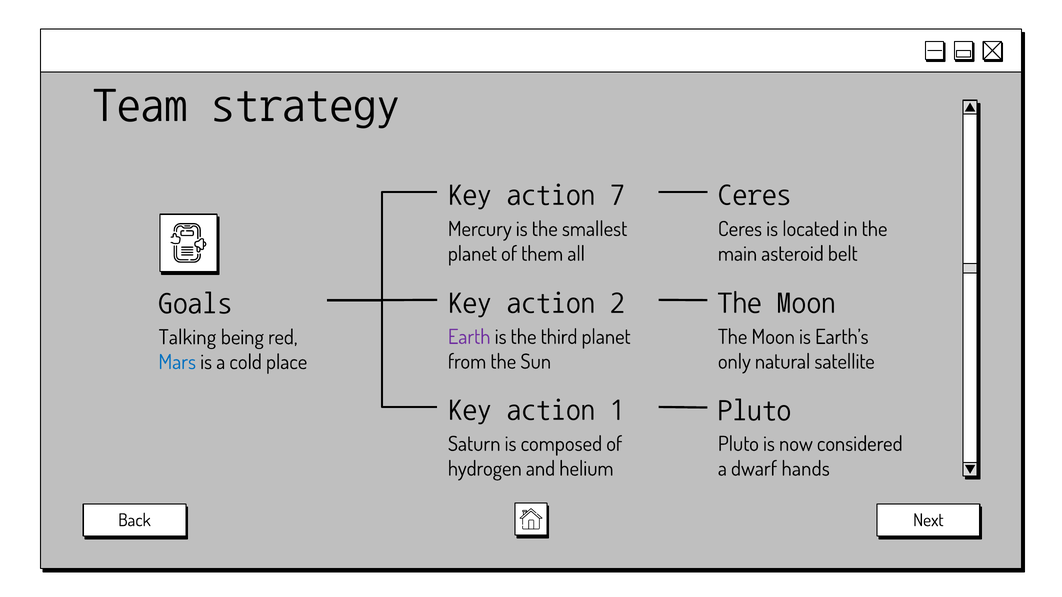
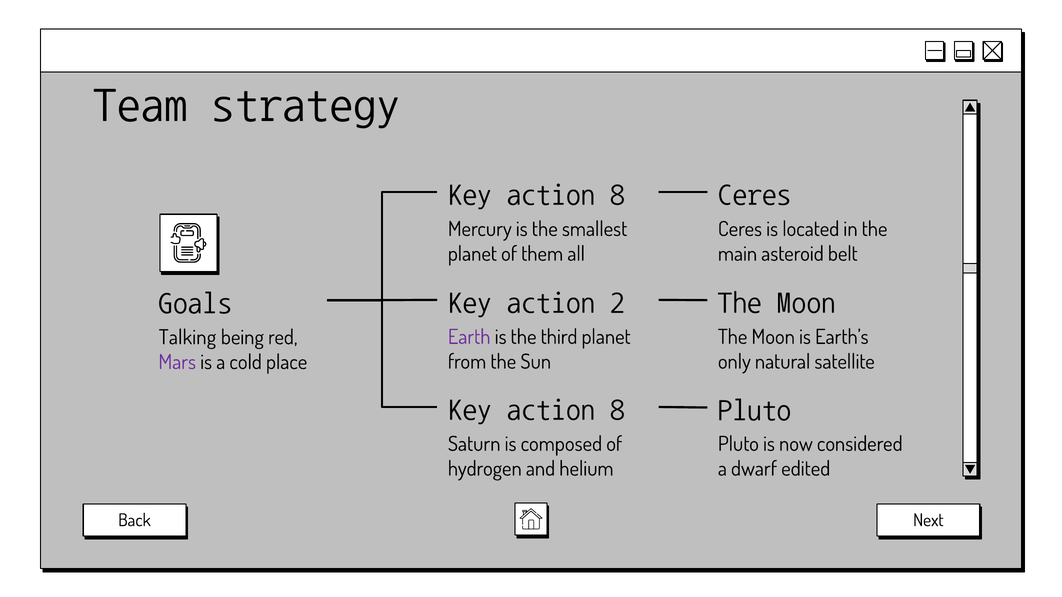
7 at (618, 194): 7 -> 8
Mars colour: blue -> purple
1 at (618, 409): 1 -> 8
hands: hands -> edited
